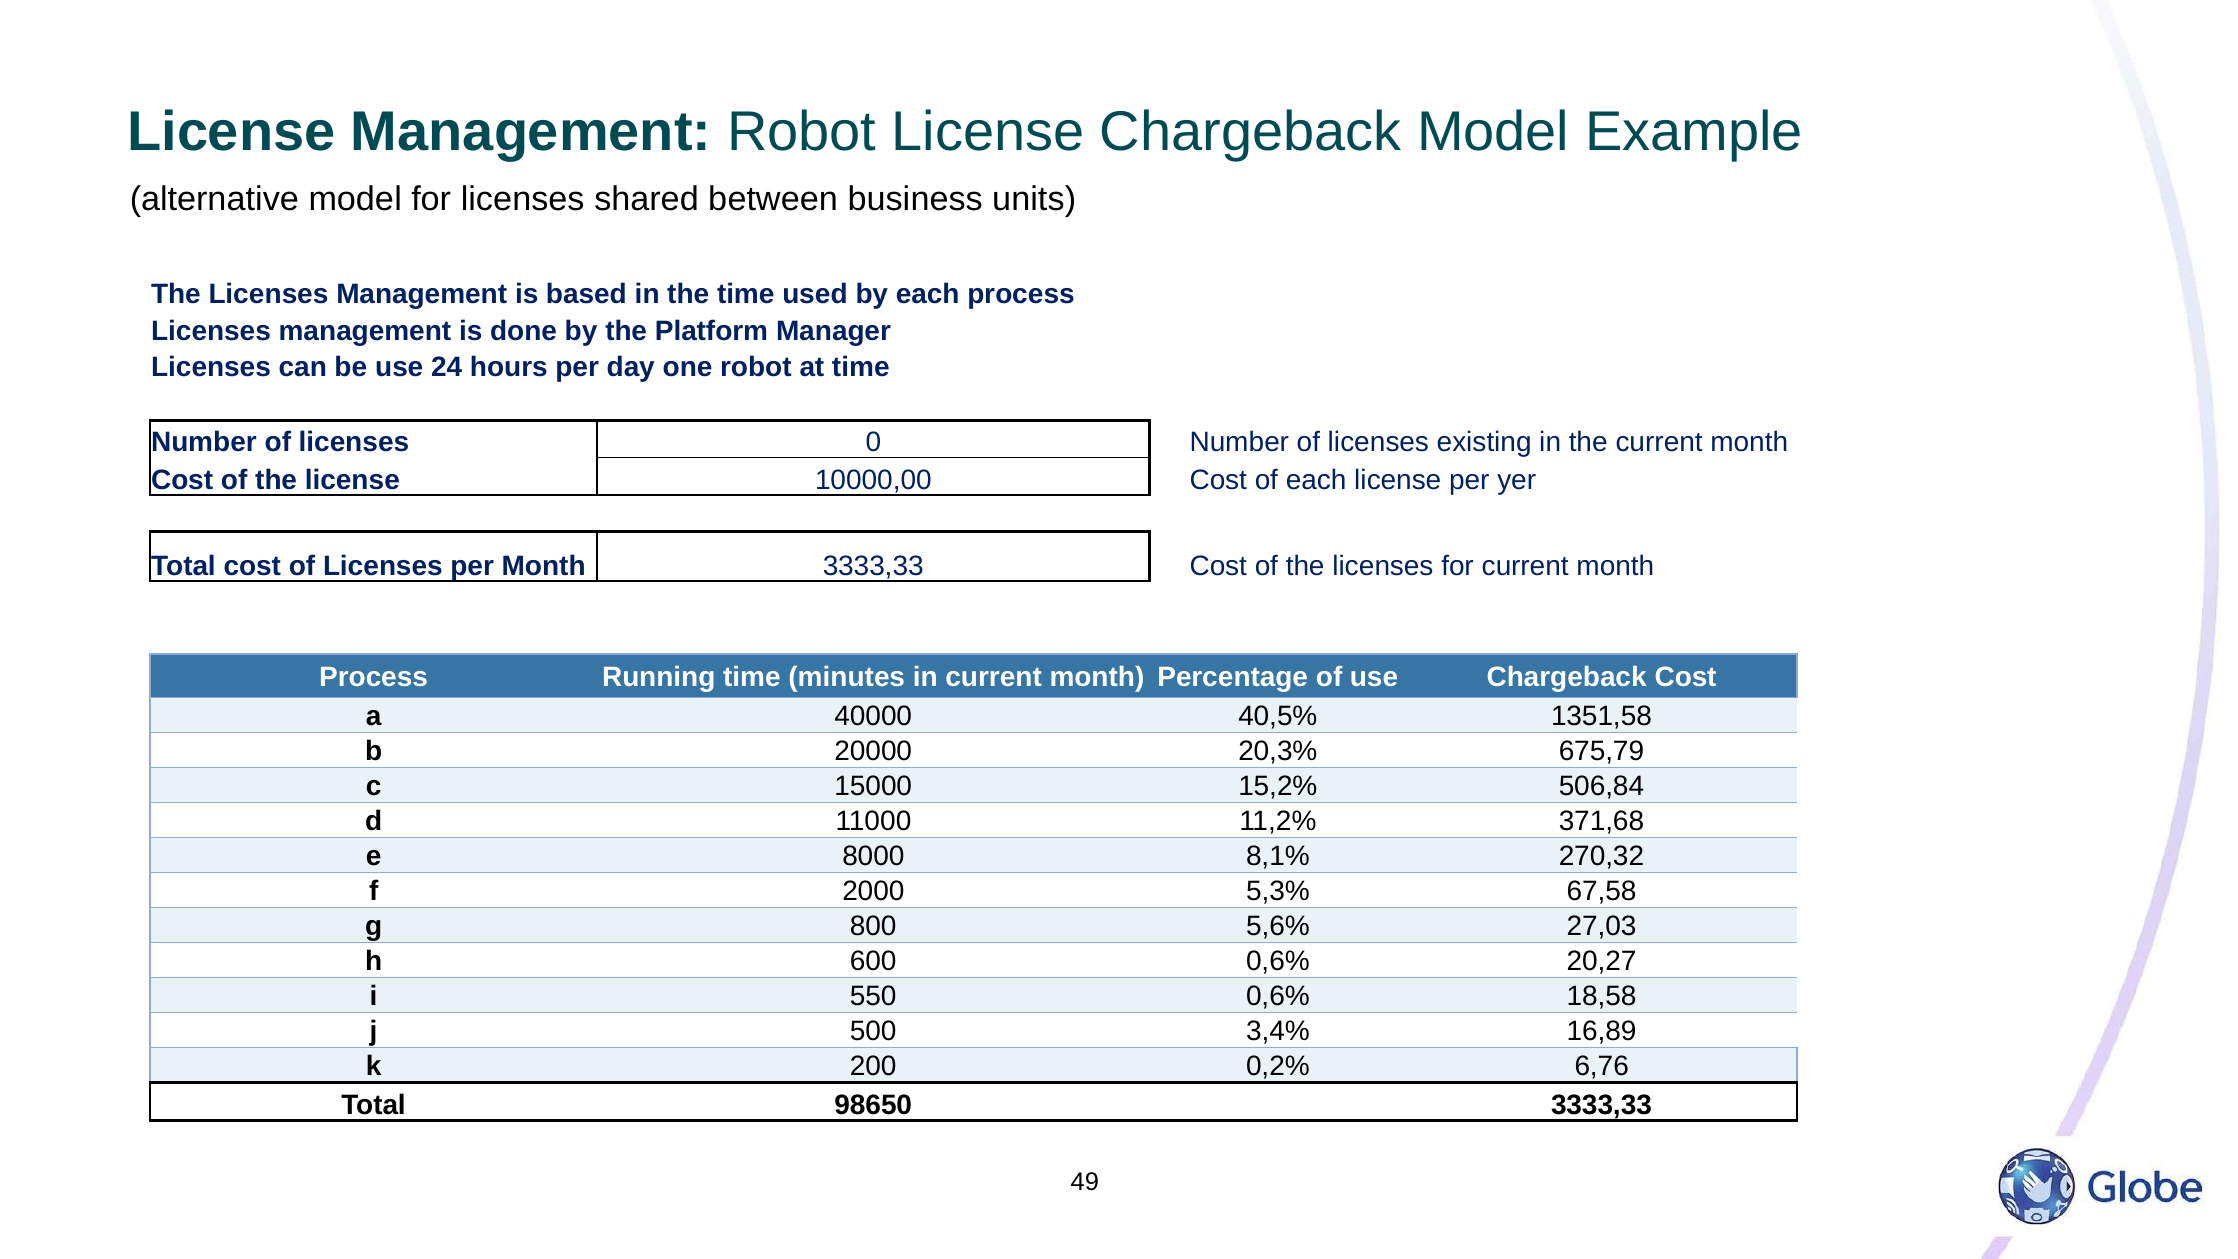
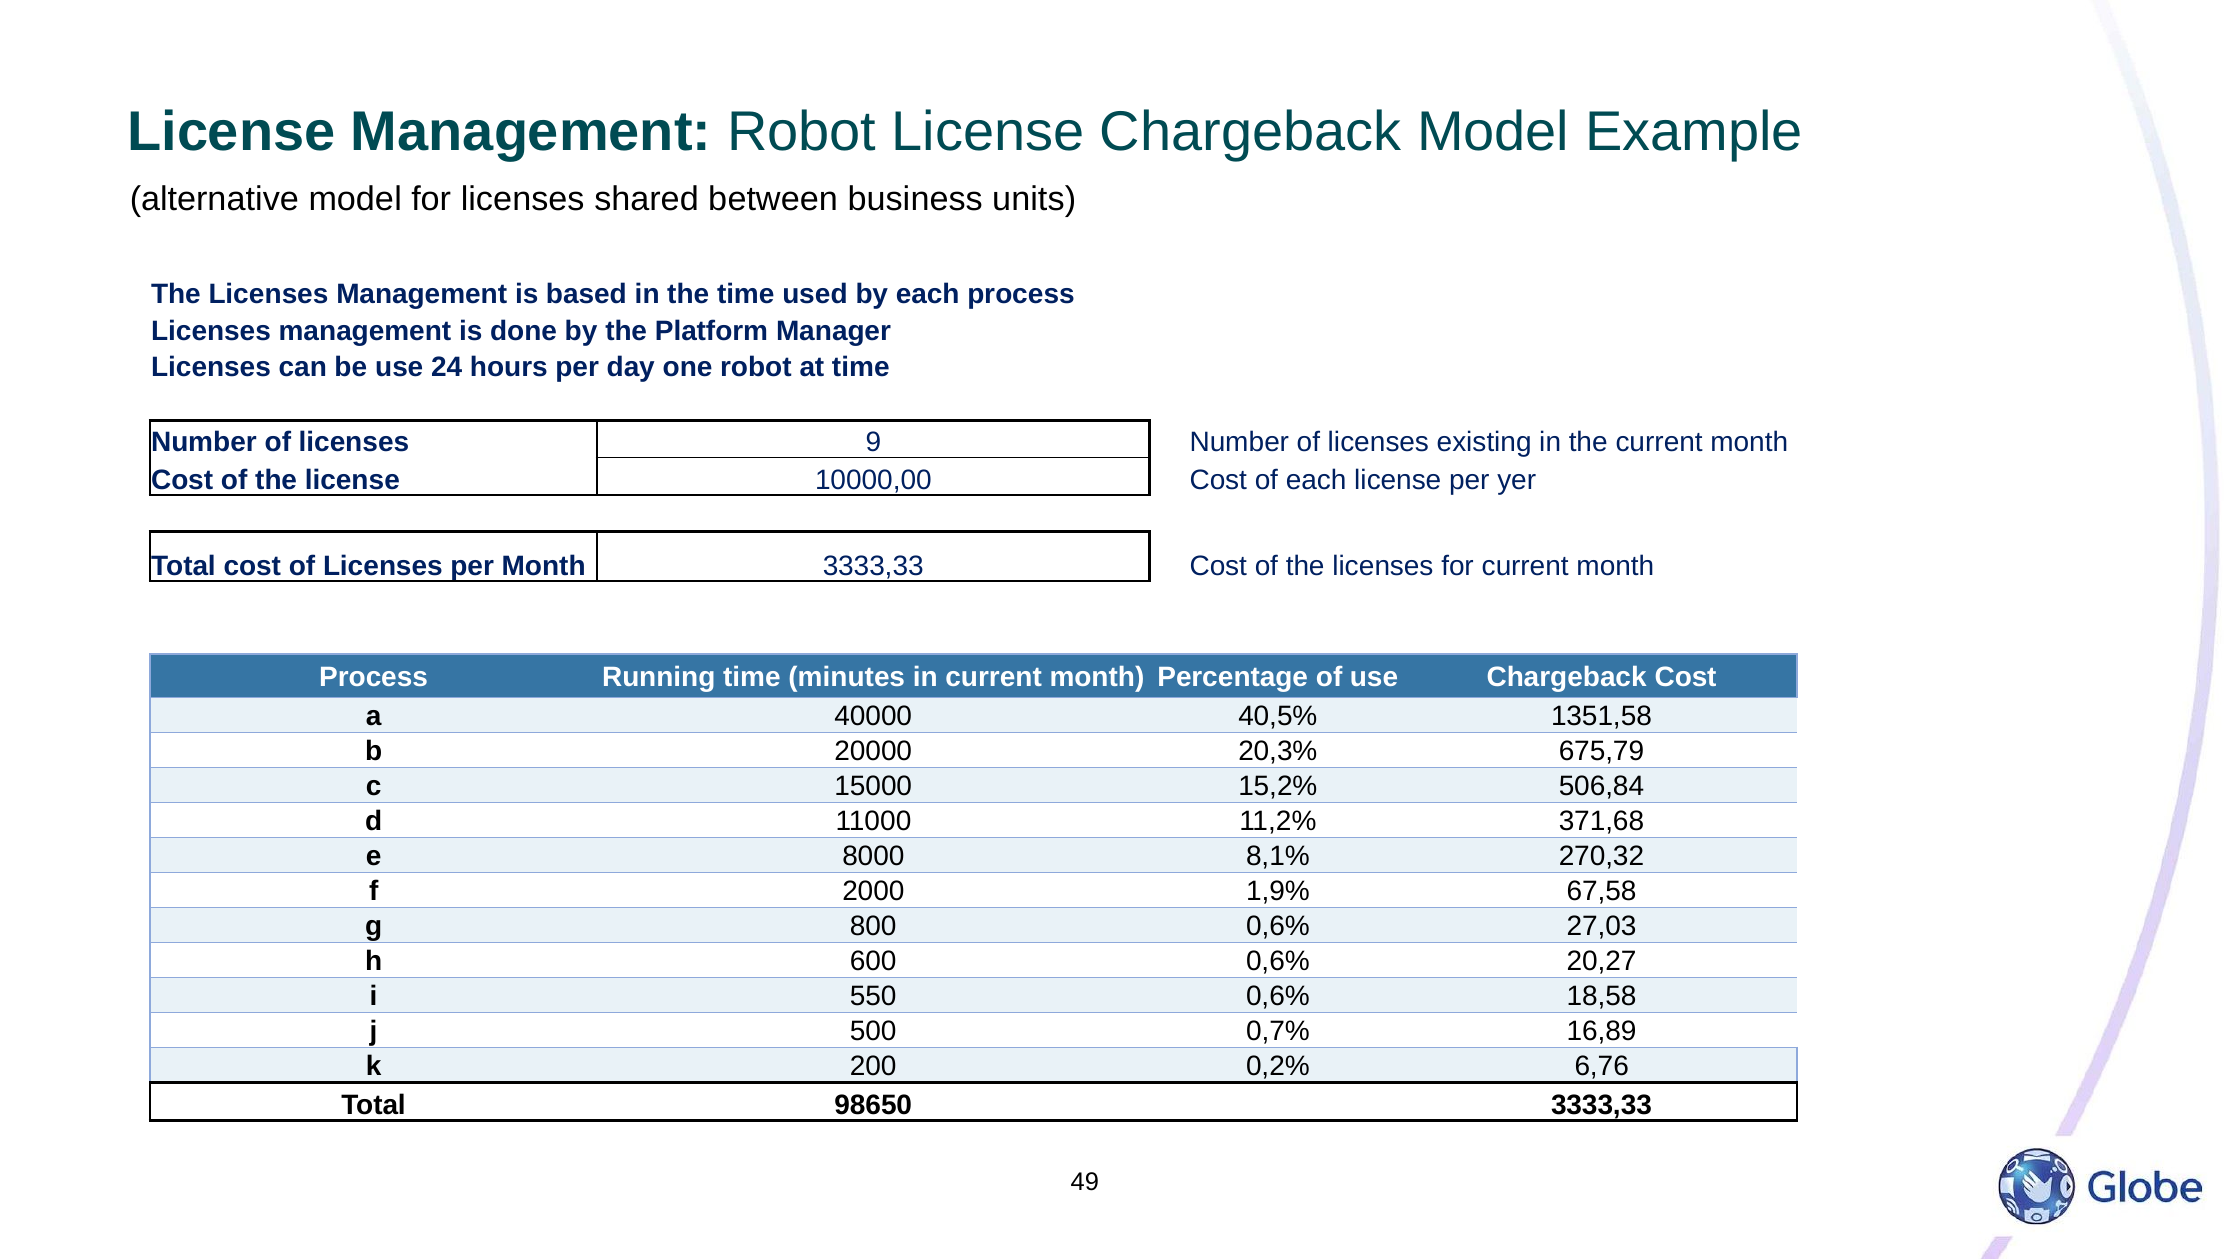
0: 0 -> 9
5,3%: 5,3% -> 1,9%
800 5,6%: 5,6% -> 0,6%
3,4%: 3,4% -> 0,7%
